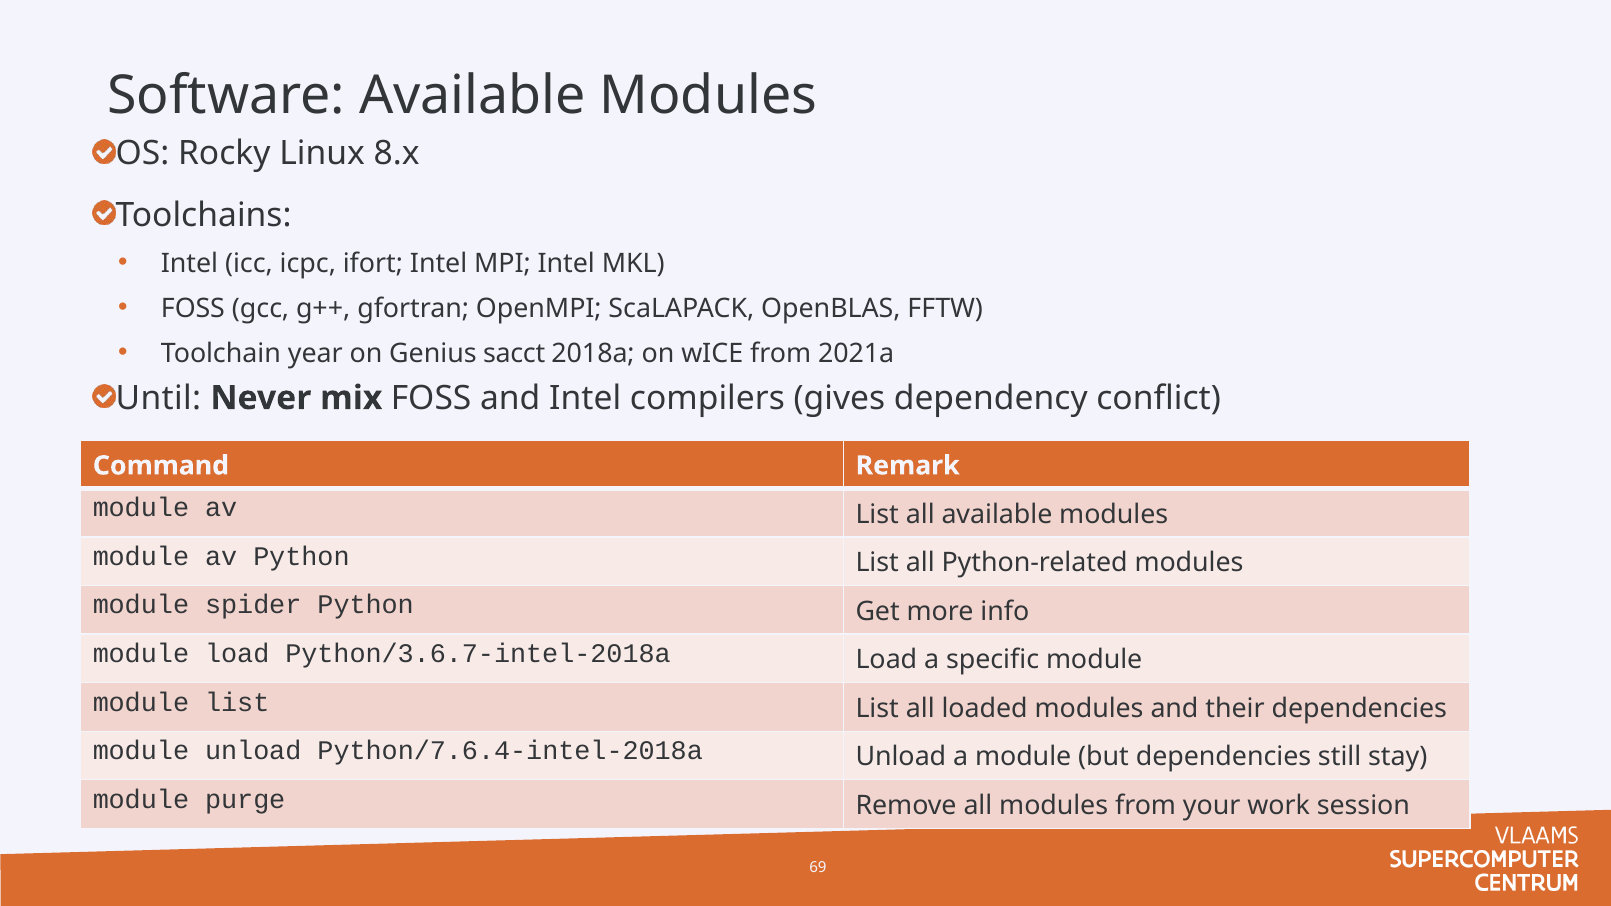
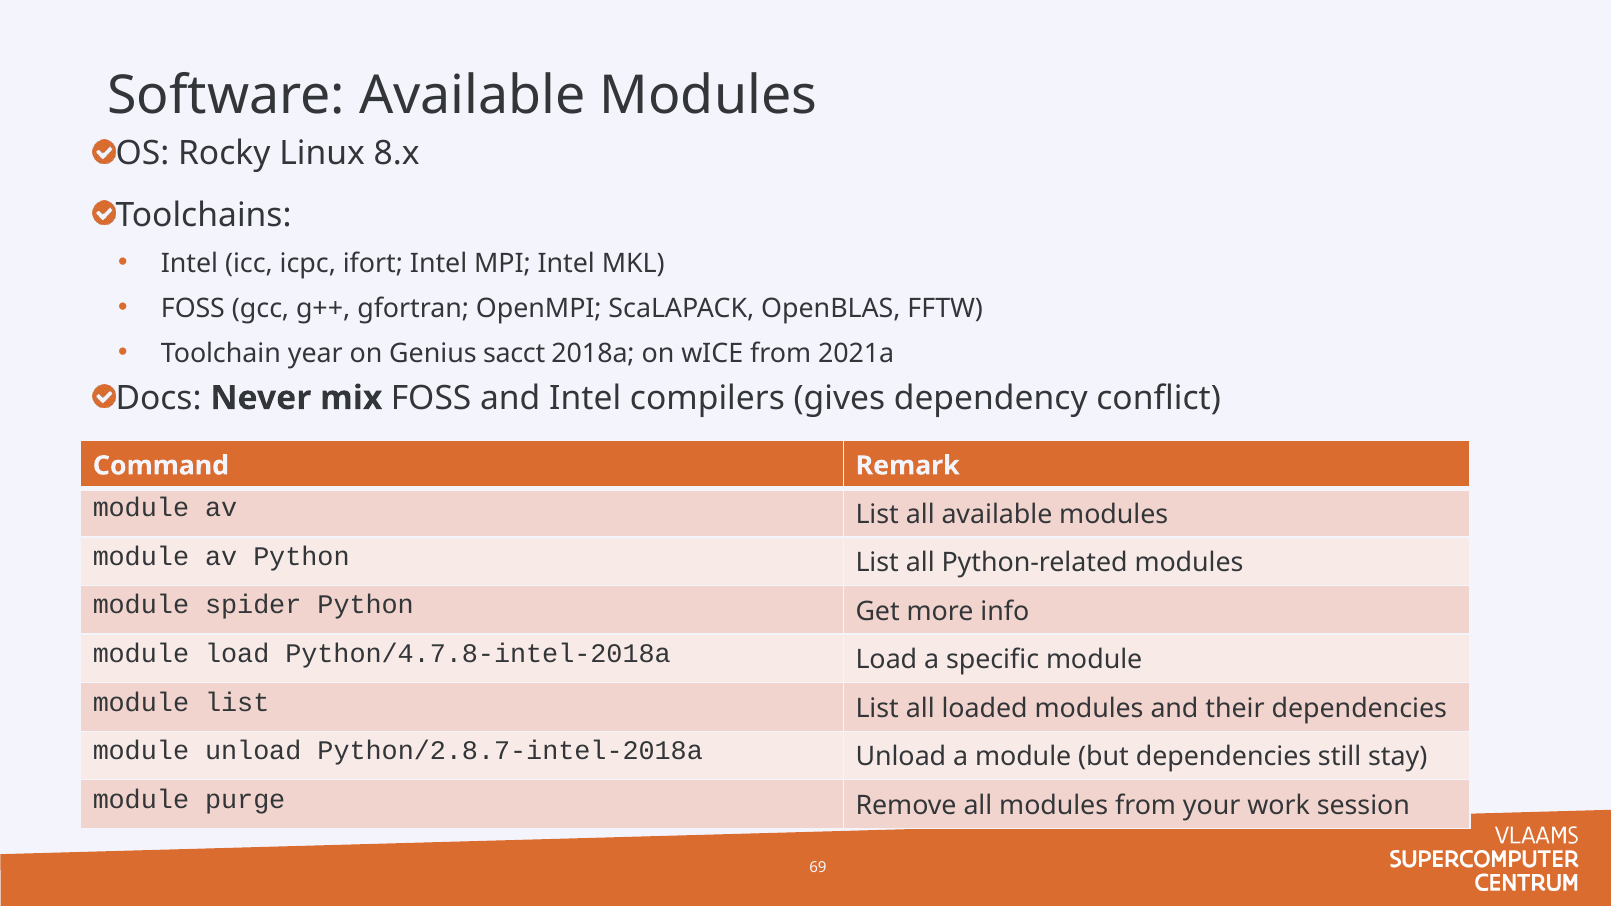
Until: Until -> Docs
Python/3.6.7-intel-2018a: Python/3.6.7-intel-2018a -> Python/4.7.8-intel-2018a
Python/7.6.4-intel-2018a: Python/7.6.4-intel-2018a -> Python/2.8.7-intel-2018a
